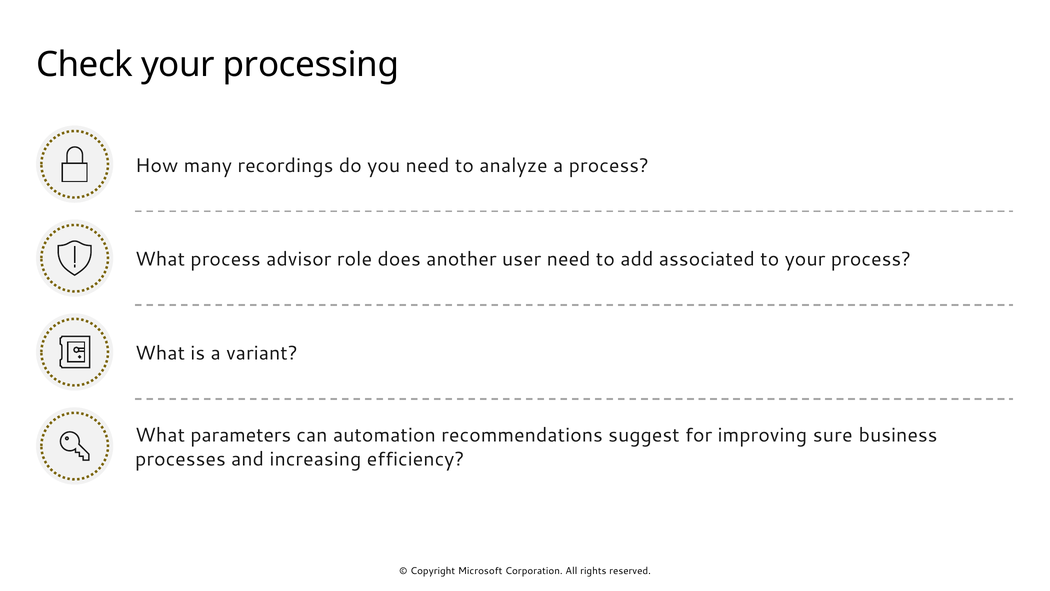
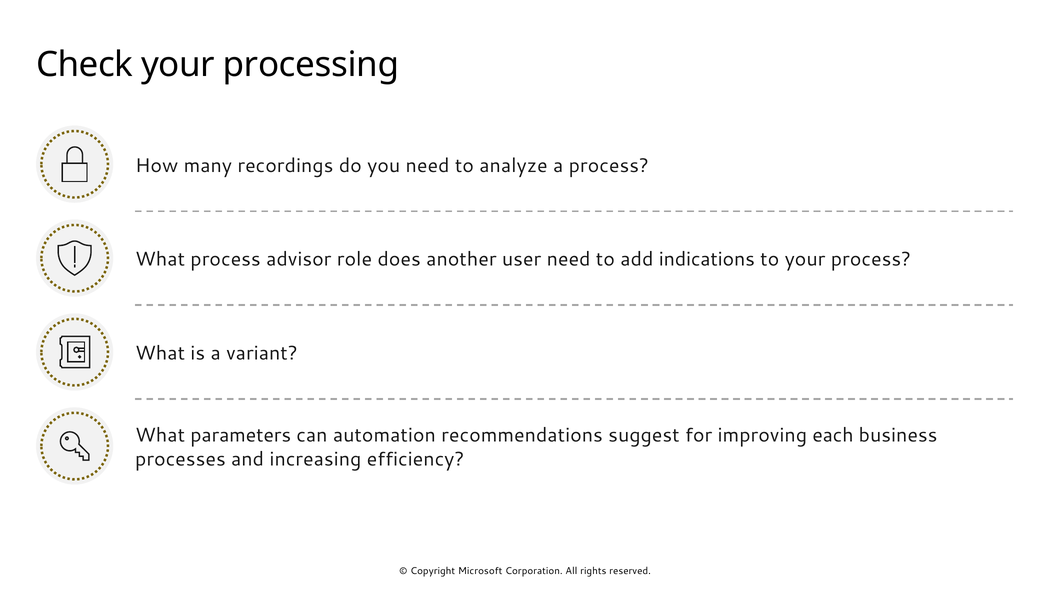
associated: associated -> indications
sure: sure -> each
